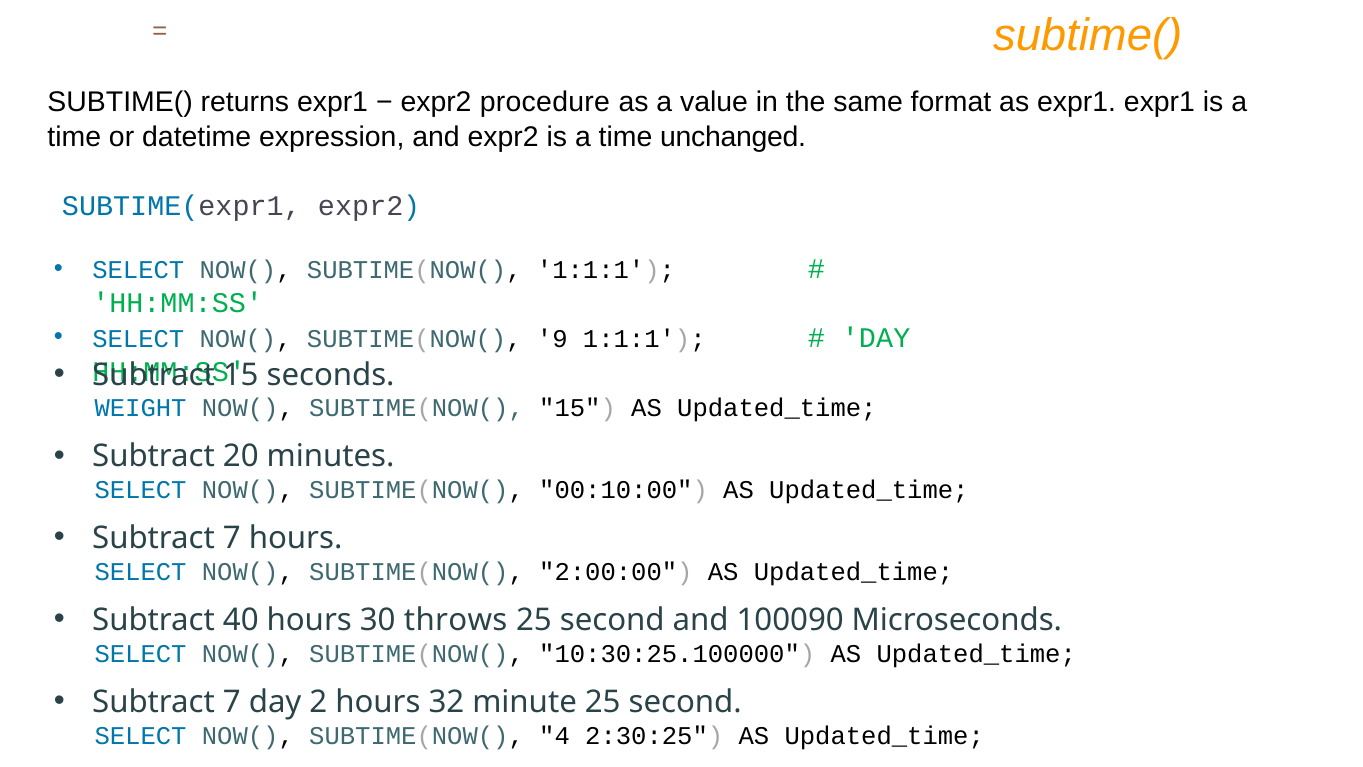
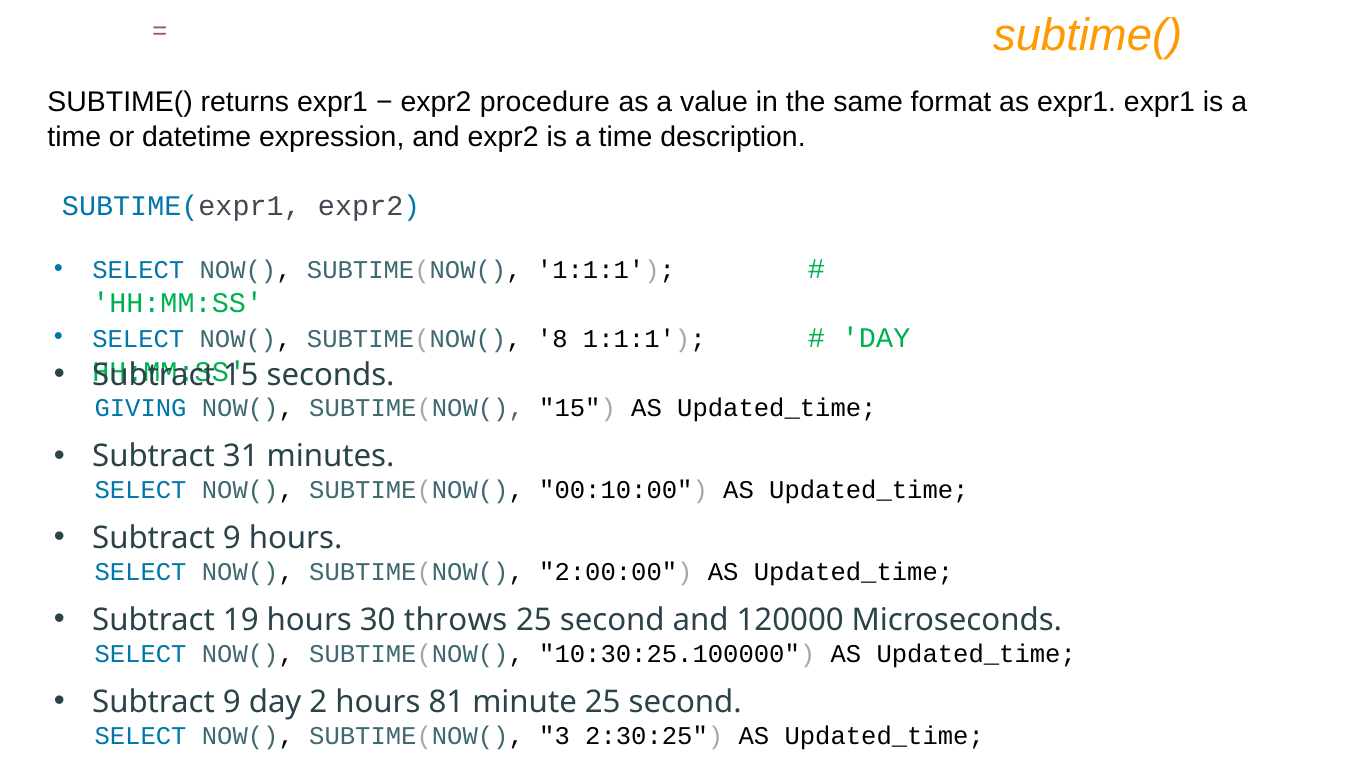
unchanged: unchanged -> description
9: 9 -> 8
WEIGHT: WEIGHT -> GIVING
20: 20 -> 31
7 at (232, 538): 7 -> 9
40: 40 -> 19
100090: 100090 -> 120000
7 at (232, 702): 7 -> 9
32: 32 -> 81
4: 4 -> 3
